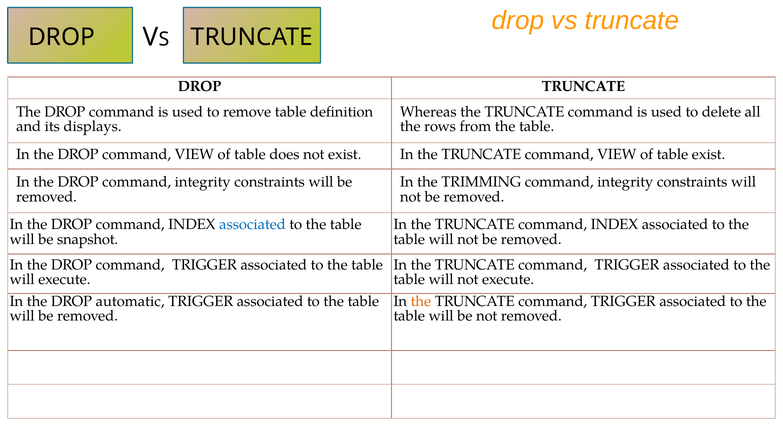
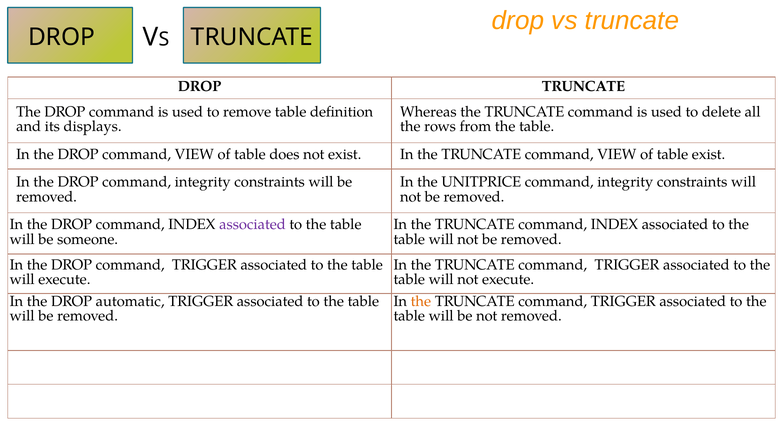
TRIMMING: TRIMMING -> UNITPRICE
associated at (252, 224) colour: blue -> purple
snapshot: snapshot -> someone
